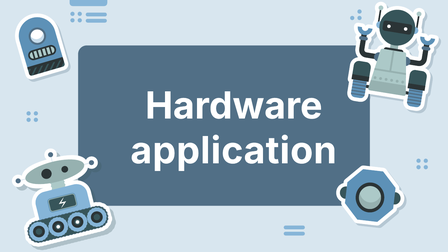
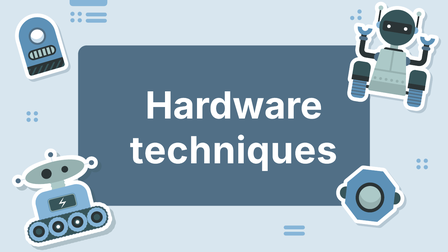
application: application -> techniques
